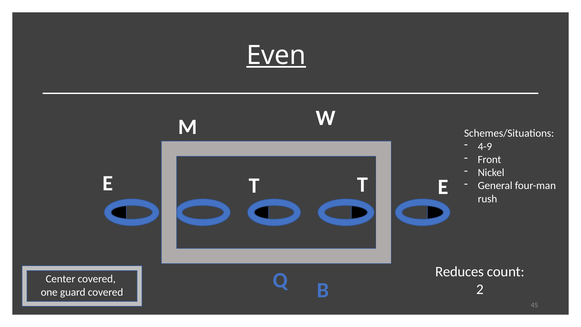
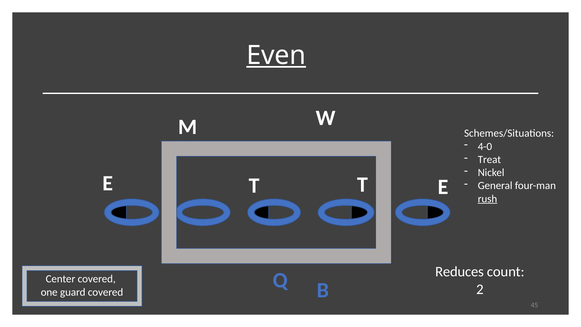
4-9: 4-9 -> 4-0
Front: Front -> Treat
rush underline: none -> present
